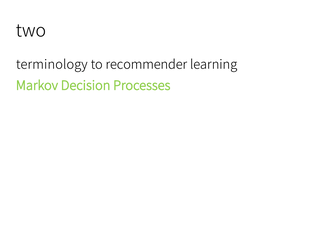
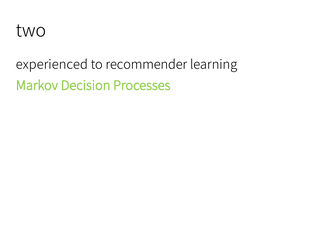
terminology: terminology -> experienced
